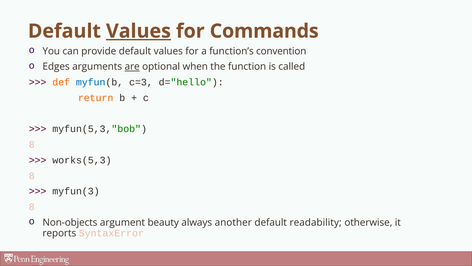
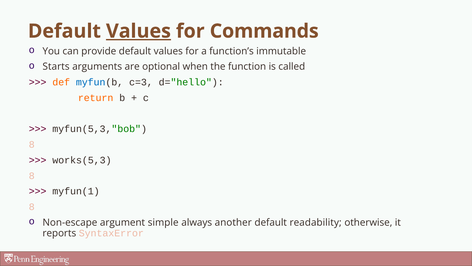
convention: convention -> immutable
Edges: Edges -> Starts
are underline: present -> none
myfun(3: myfun(3 -> myfun(1
Non-objects: Non-objects -> Non-escape
beauty: beauty -> simple
